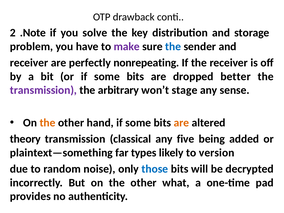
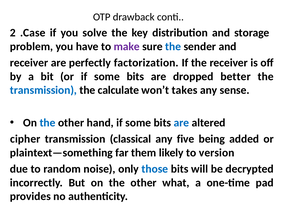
.Note: .Note -> .Case
nonrepeating: nonrepeating -> factorization
transmission at (43, 90) colour: purple -> blue
arbitrary: arbitrary -> calculate
stage: stage -> takes
the at (48, 123) colour: orange -> blue
are at (181, 123) colour: orange -> blue
theory: theory -> cipher
types: types -> them
